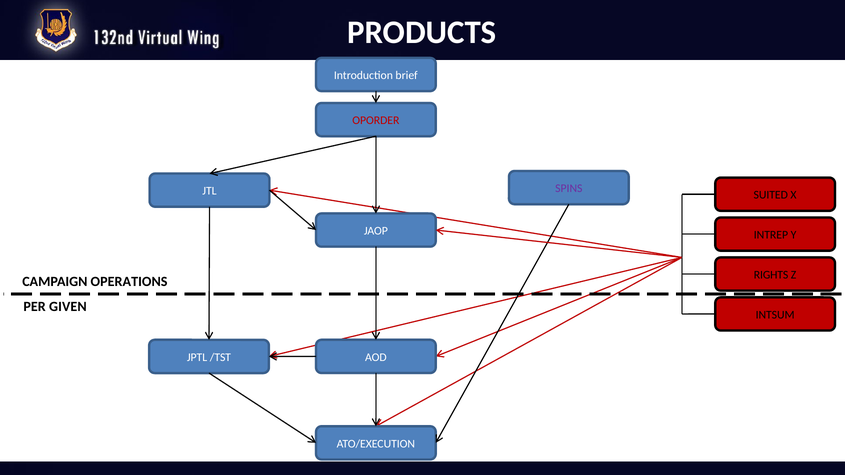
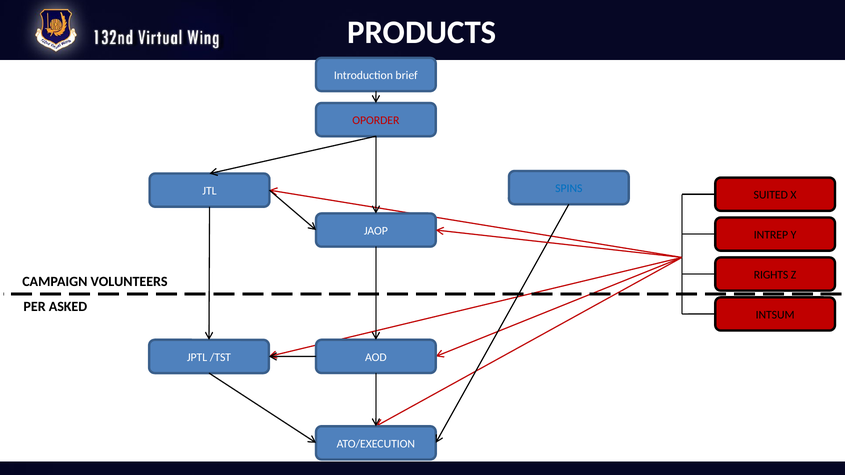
SPINS colour: purple -> blue
OPERATIONS: OPERATIONS -> VOLUNTEERS
GIVEN: GIVEN -> ASKED
